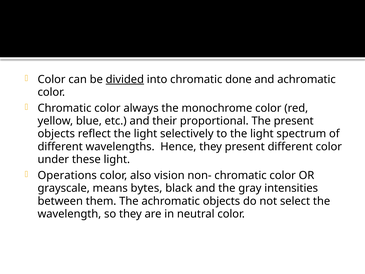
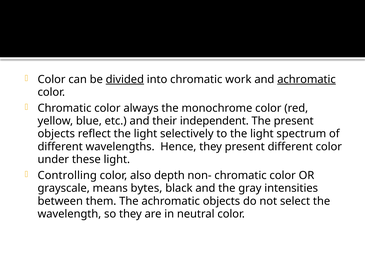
done: done -> work
achromatic at (307, 79) underline: none -> present
proportional: proportional -> independent
Operations: Operations -> Controlling
vision: vision -> depth
